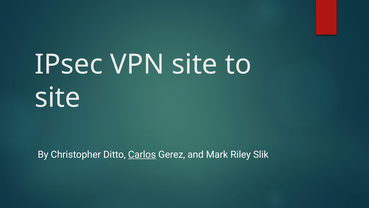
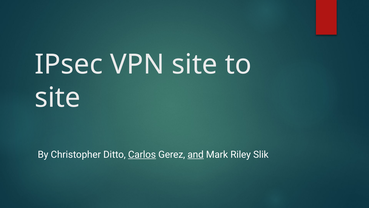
and underline: none -> present
